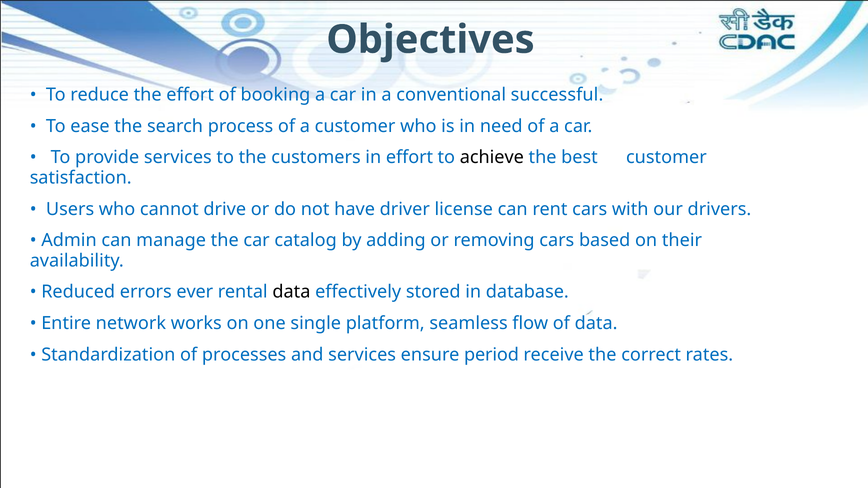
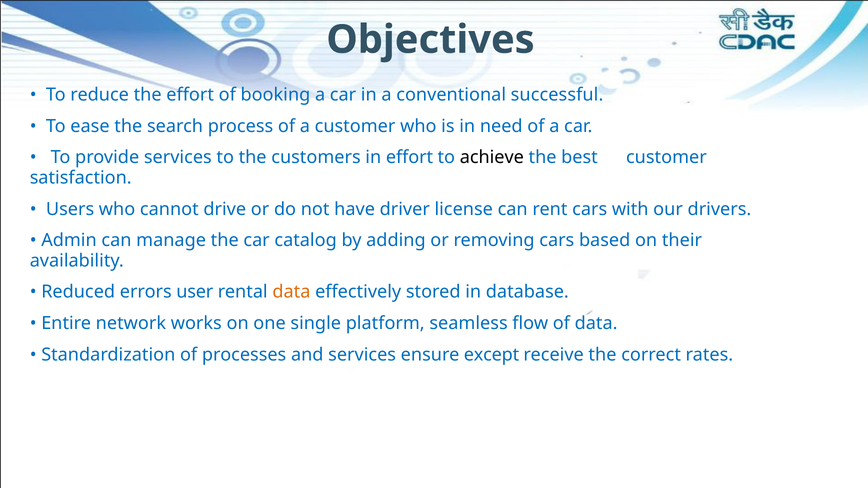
ever: ever -> user
data at (291, 292) colour: black -> orange
period: period -> except
